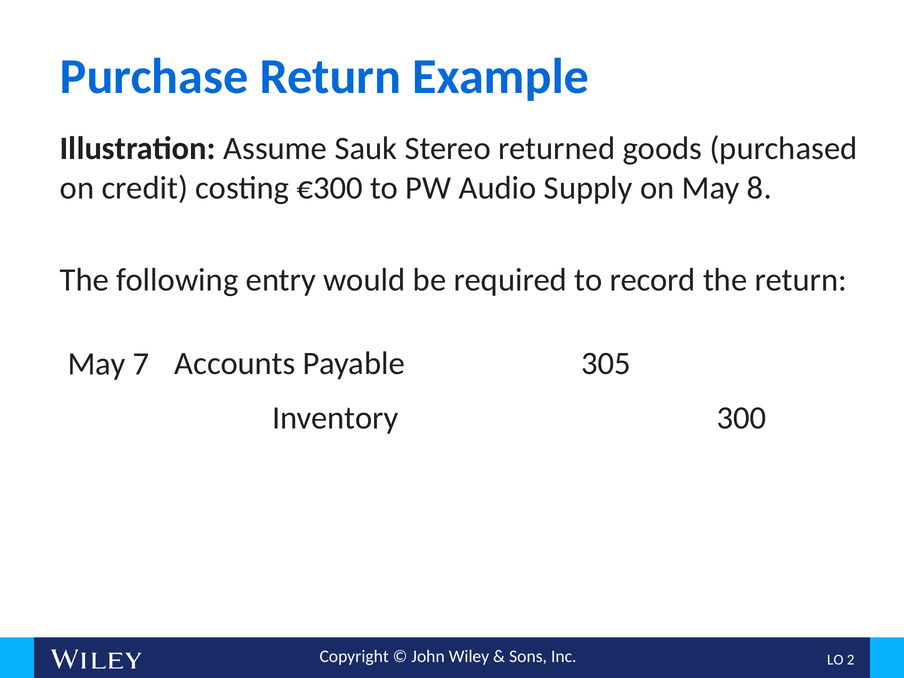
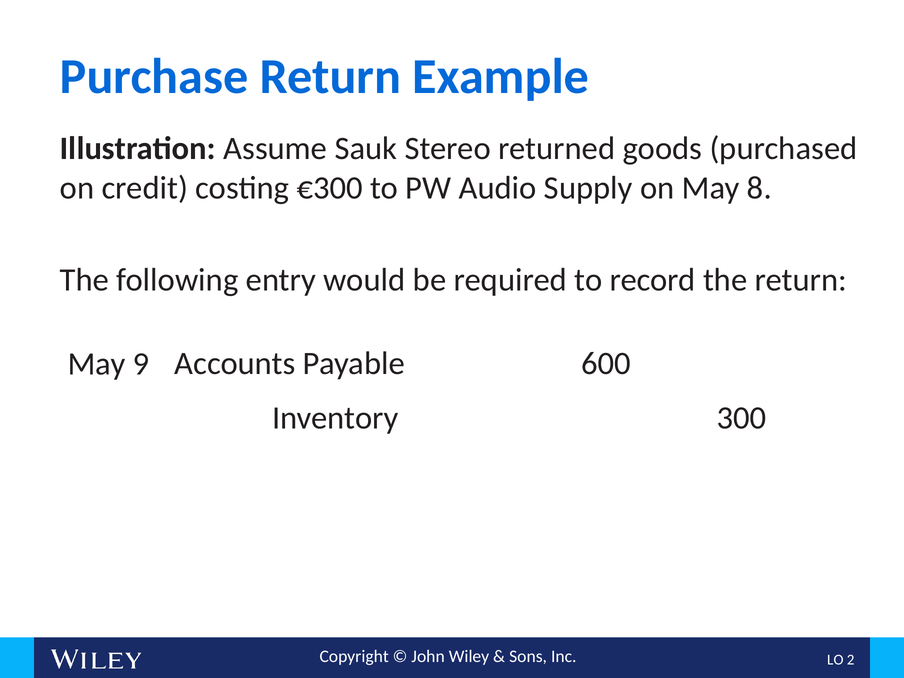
7: 7 -> 9
305: 305 -> 600
